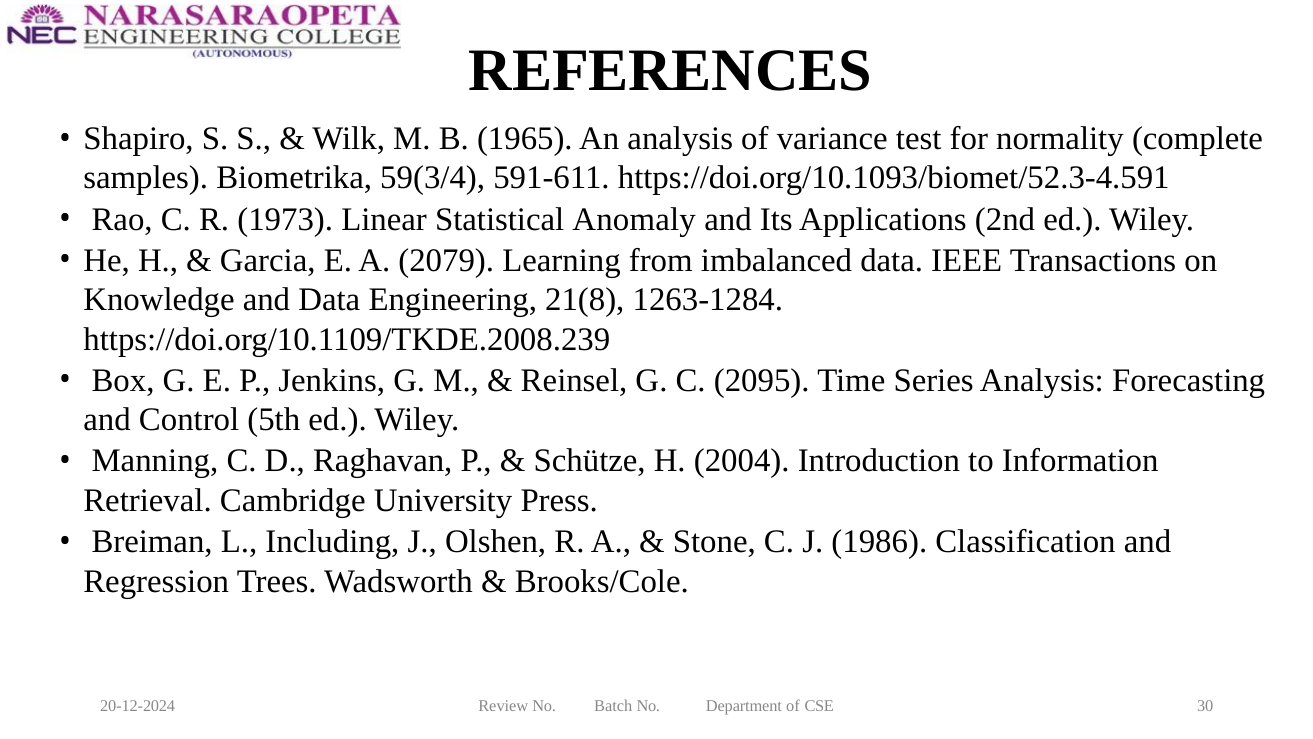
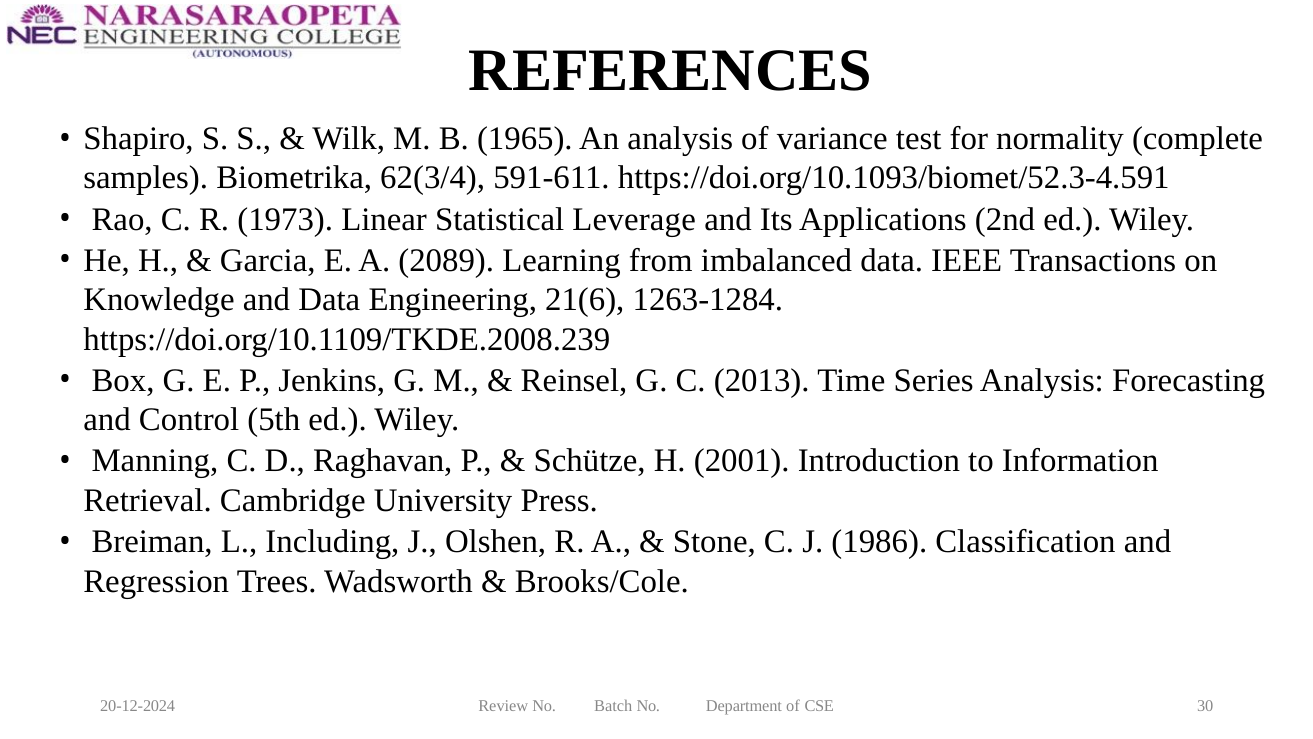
59(3/4: 59(3/4 -> 62(3/4
Anomaly: Anomaly -> Leverage
2079: 2079 -> 2089
21(8: 21(8 -> 21(6
2095: 2095 -> 2013
2004: 2004 -> 2001
